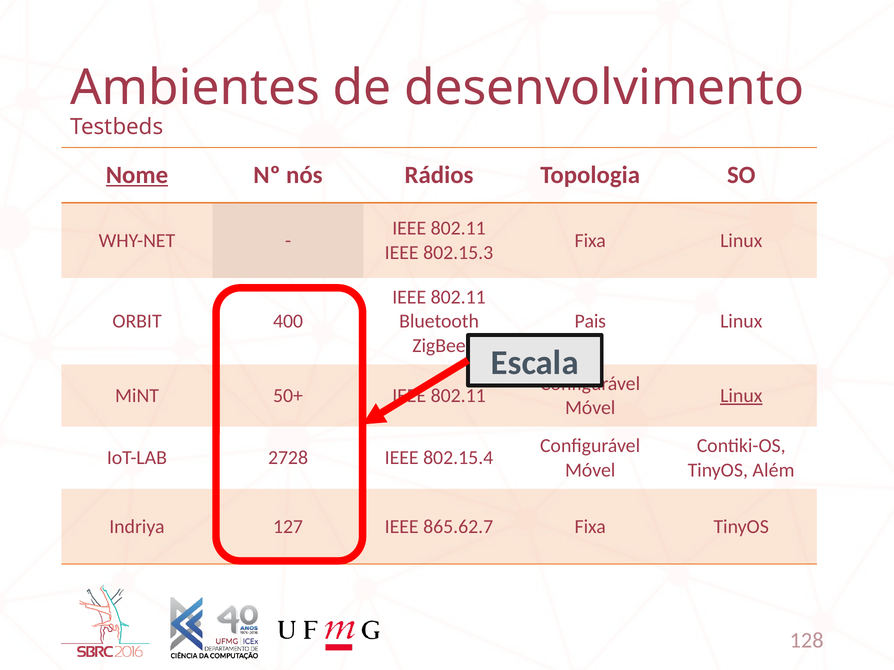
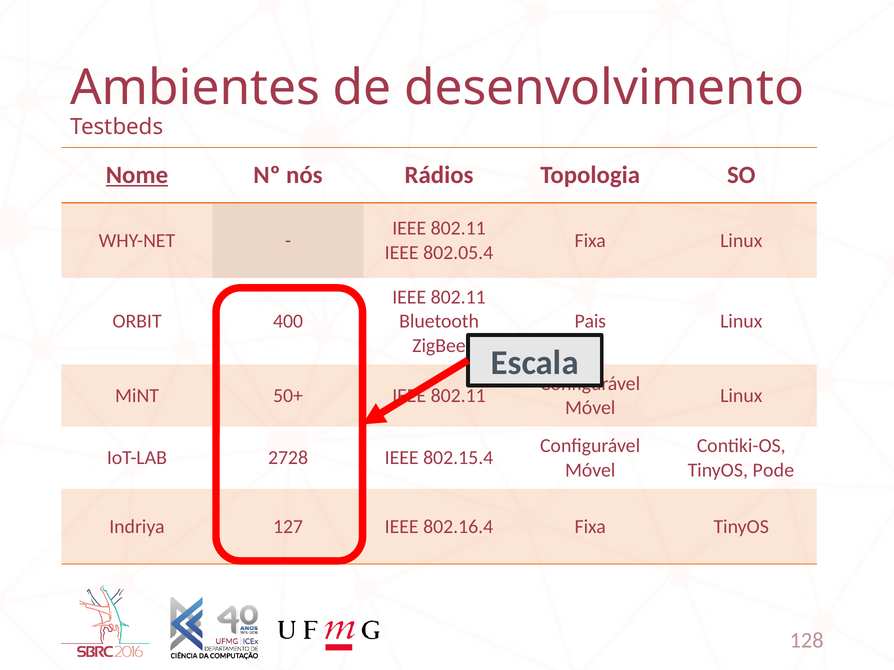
802.15.3: 802.15.3 -> 802.05.4
Linux at (741, 396) underline: present -> none
Além: Além -> Pode
865.62.7: 865.62.7 -> 802.16.4
